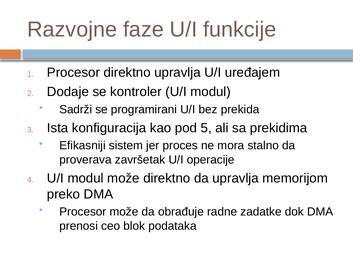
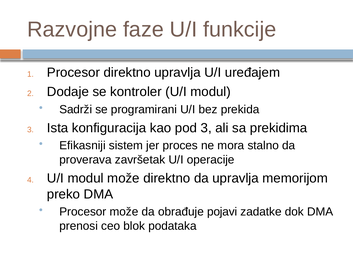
pod 5: 5 -> 3
radne: radne -> pojavi
